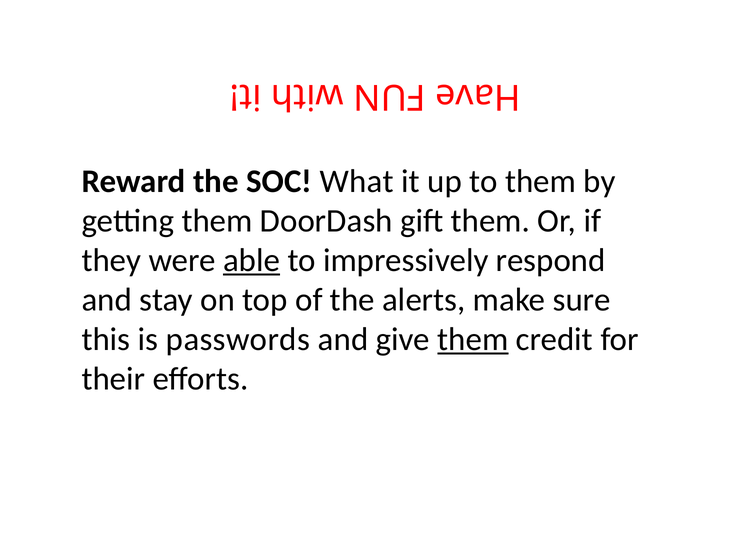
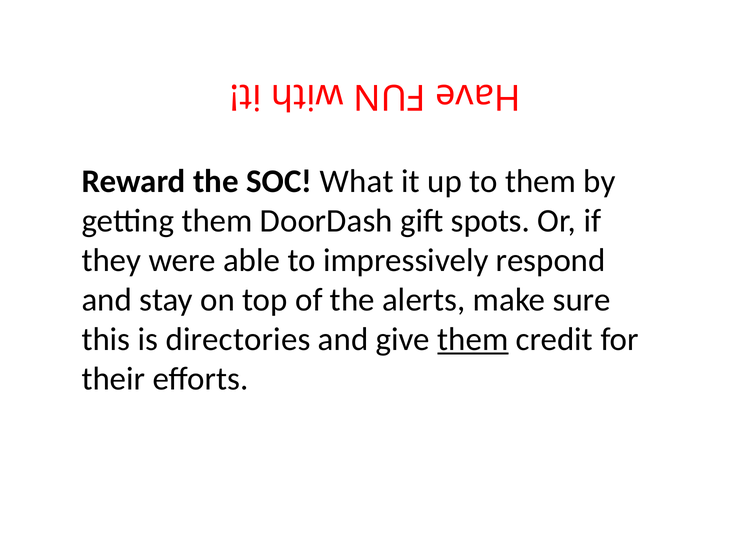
gift them: them -> spots
able underline: present -> none
passwords: passwords -> directories
